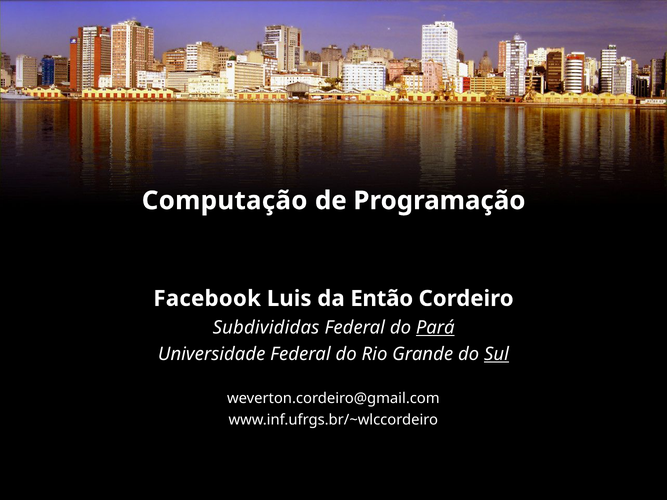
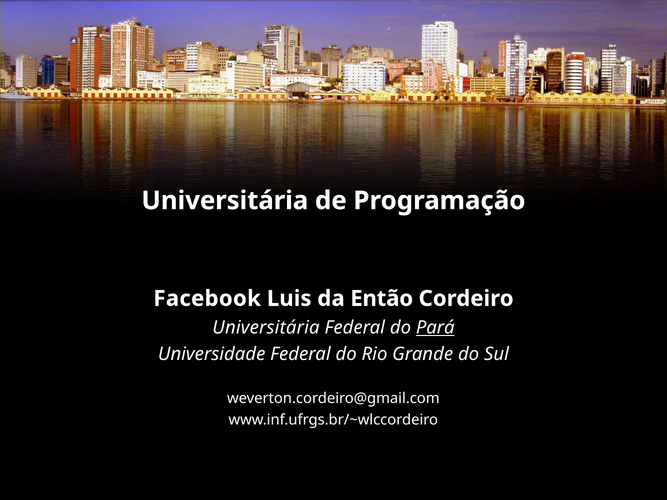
Computação at (225, 201): Computação -> Universitária
Subdivididas at (266, 328): Subdivididas -> Universitária
Sul underline: present -> none
